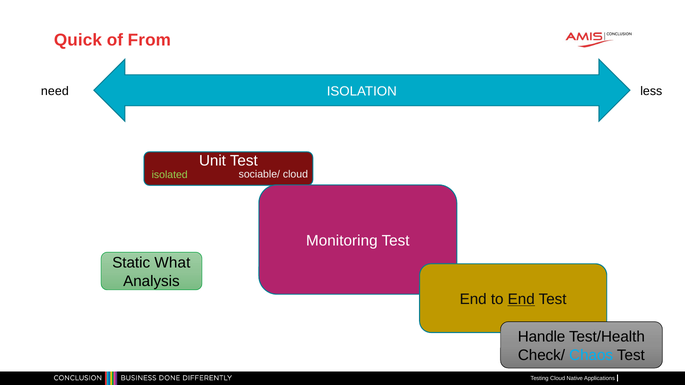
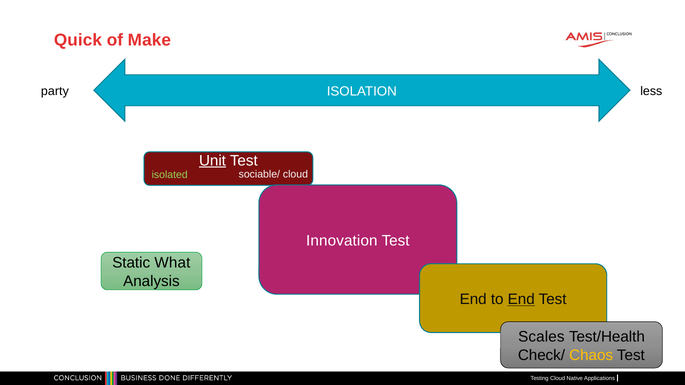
From: From -> Make
need: need -> party
Unit underline: none -> present
Monitoring: Monitoring -> Innovation
Handle: Handle -> Scales
Chaos colour: light blue -> yellow
